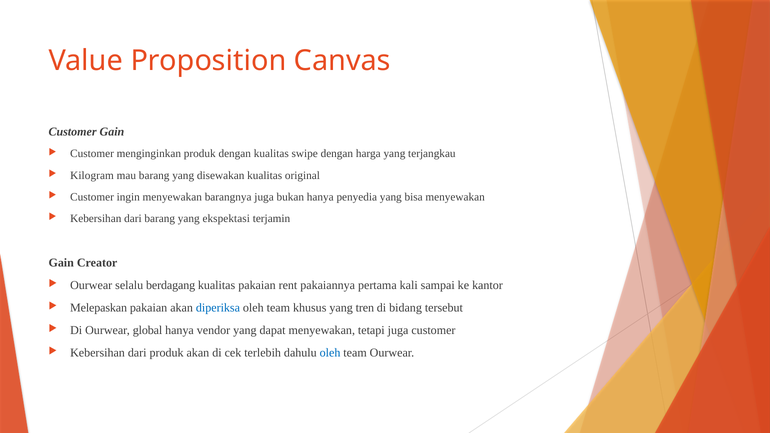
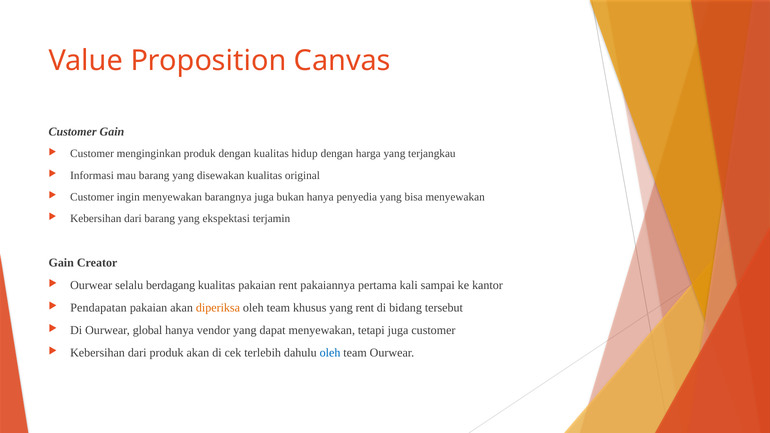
swipe: swipe -> hidup
Kilogram: Kilogram -> Informasi
Melepaskan: Melepaskan -> Pendapatan
diperiksa colour: blue -> orange
yang tren: tren -> rent
